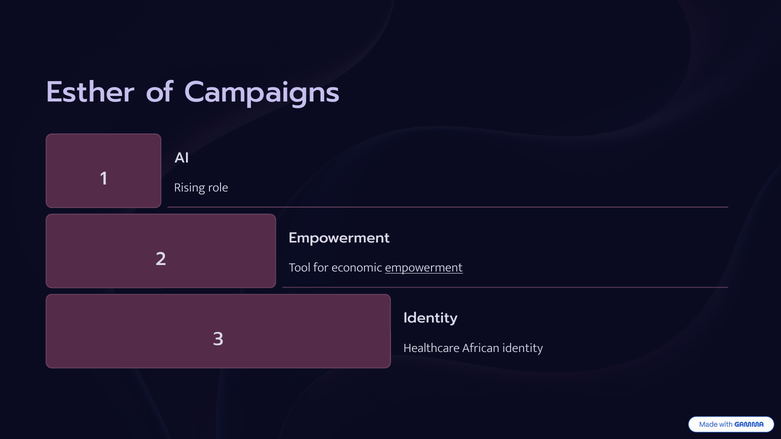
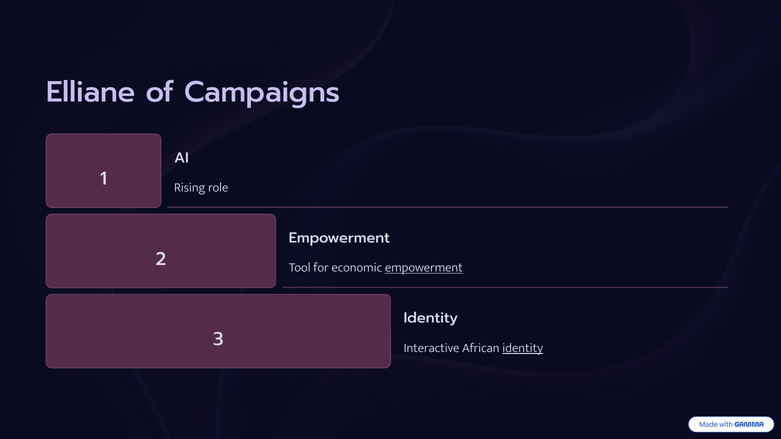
Esther: Esther -> Elliane
Healthcare: Healthcare -> Interactive
identity at (523, 348) underline: none -> present
